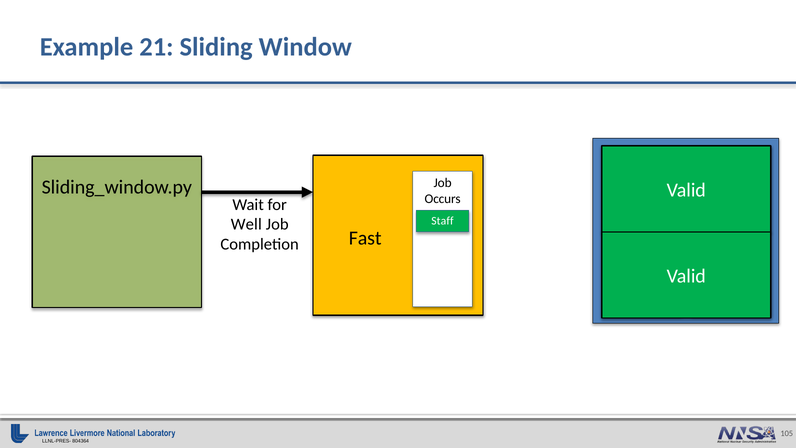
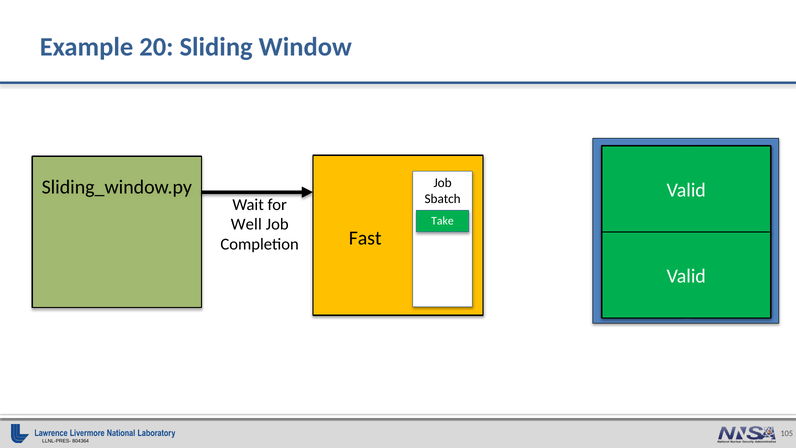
21: 21 -> 20
Occurs: Occurs -> Sbatch
Staff: Staff -> Take
